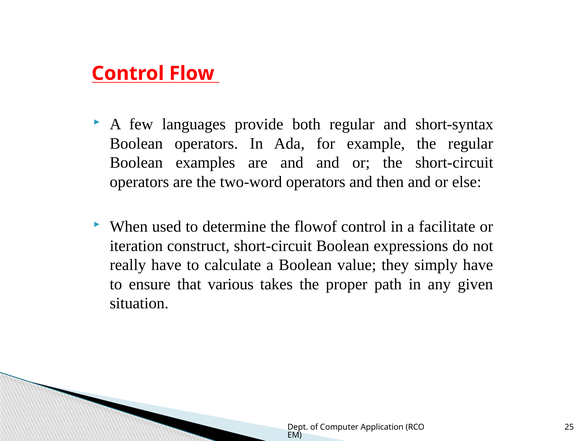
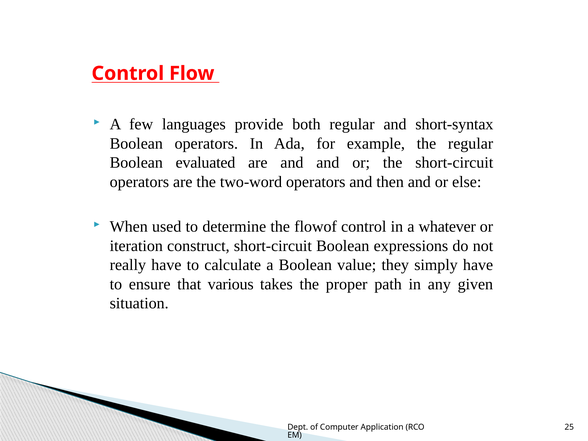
examples: examples -> evaluated
facilitate: facilitate -> whatever
